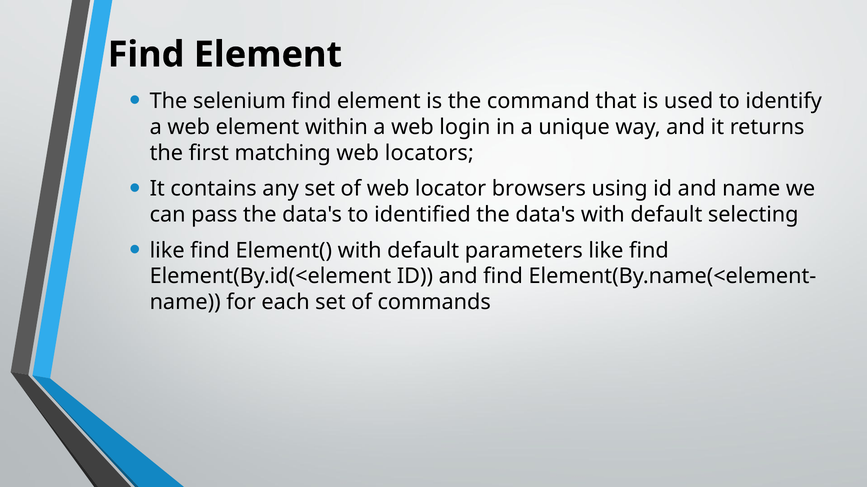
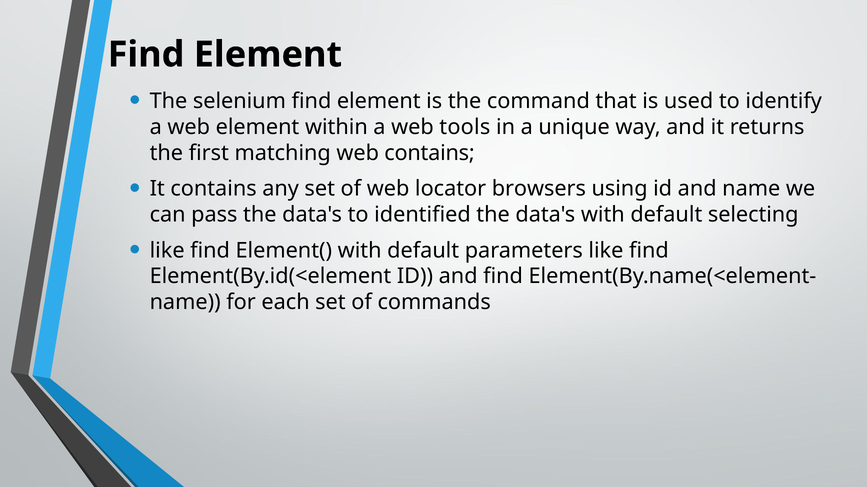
login: login -> tools
web locators: locators -> contains
